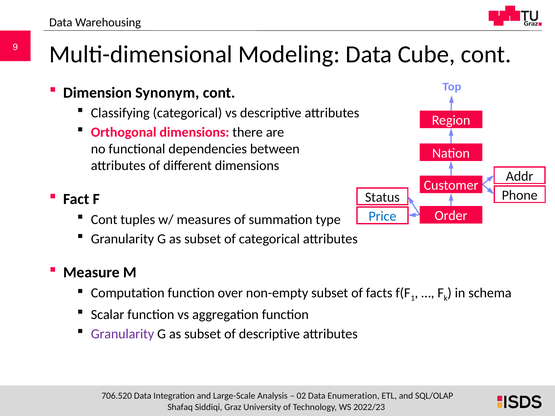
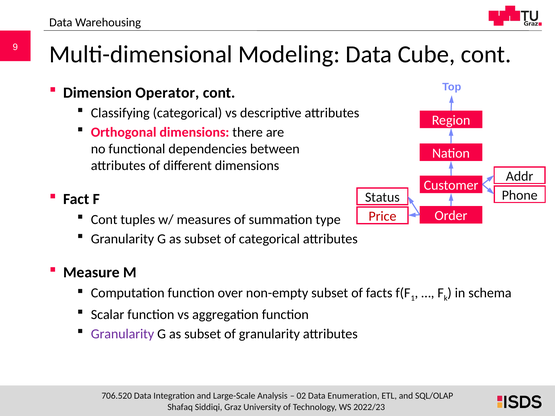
Synonym: Synonym -> Operator
Price colour: blue -> red
of descriptive: descriptive -> granularity
